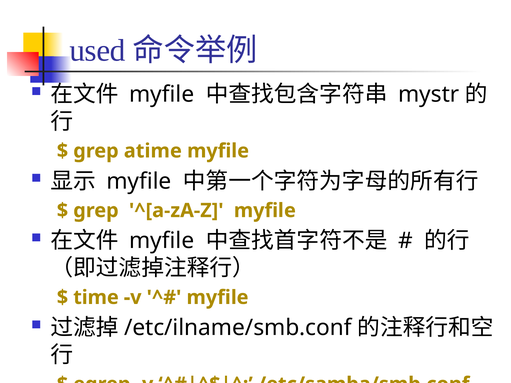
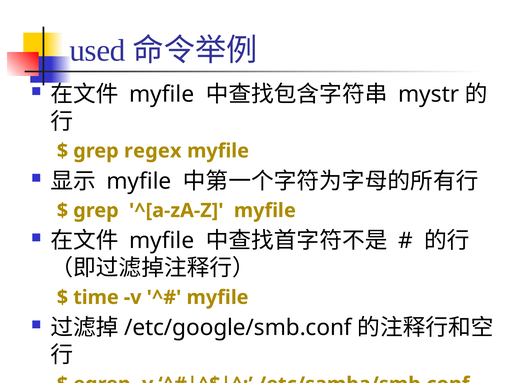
atime: atime -> regex
/etc/ilname/smb.conf: /etc/ilname/smb.conf -> /etc/google/smb.conf
